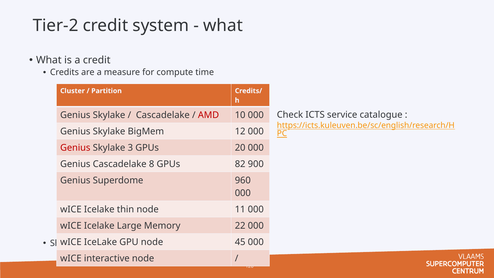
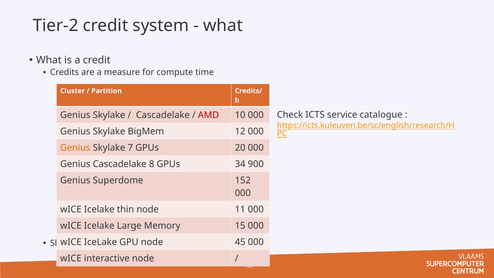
Genius at (75, 148) colour: red -> orange
3: 3 -> 7
82: 82 -> 34
960: 960 -> 152
22: 22 -> 15
